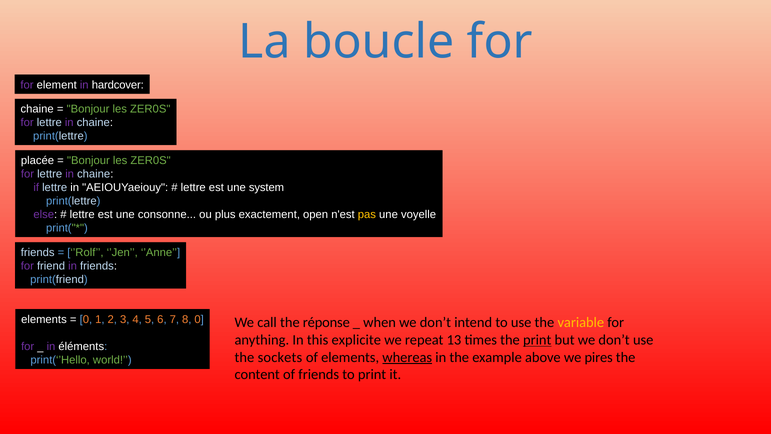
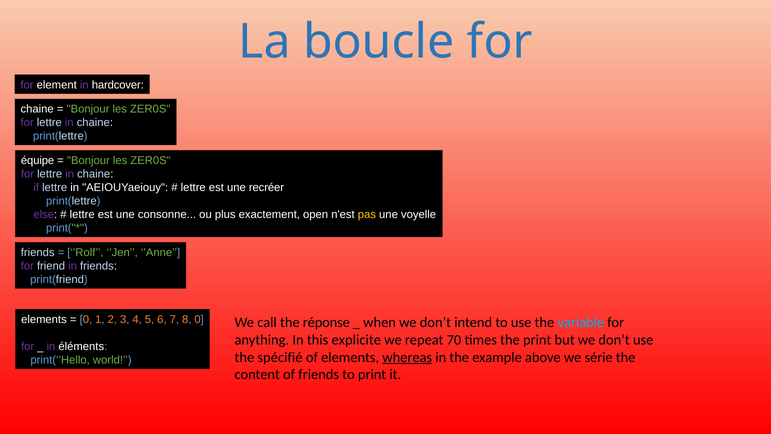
placée: placée -> équipe
system: system -> recréer
variable colour: yellow -> light blue
13: 13 -> 70
print at (537, 340) underline: present -> none
sockets: sockets -> spécifié
pires: pires -> série
